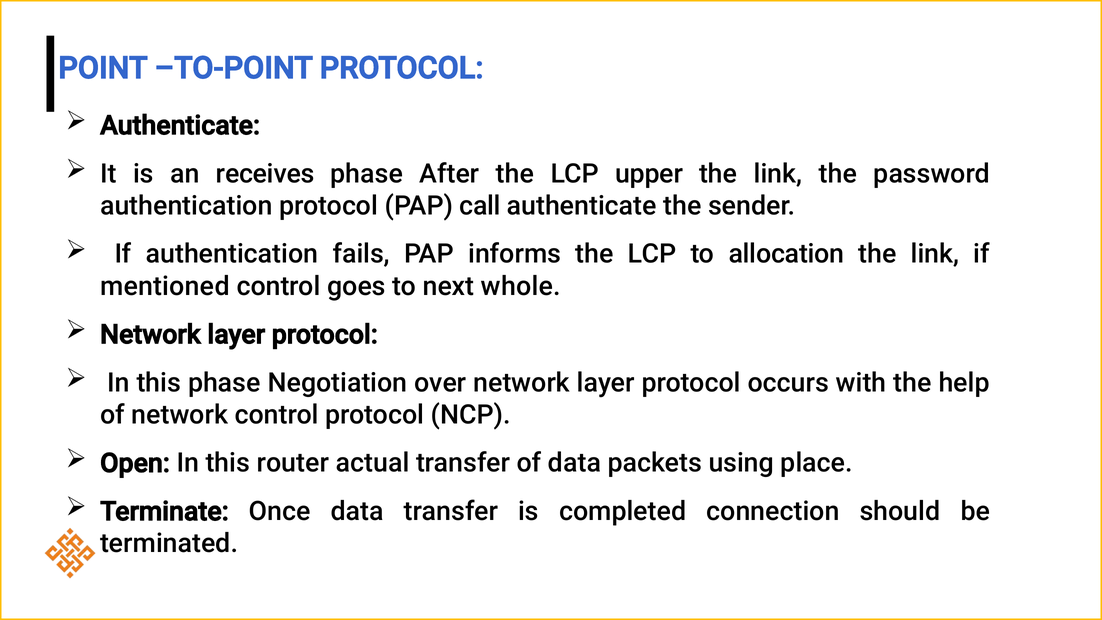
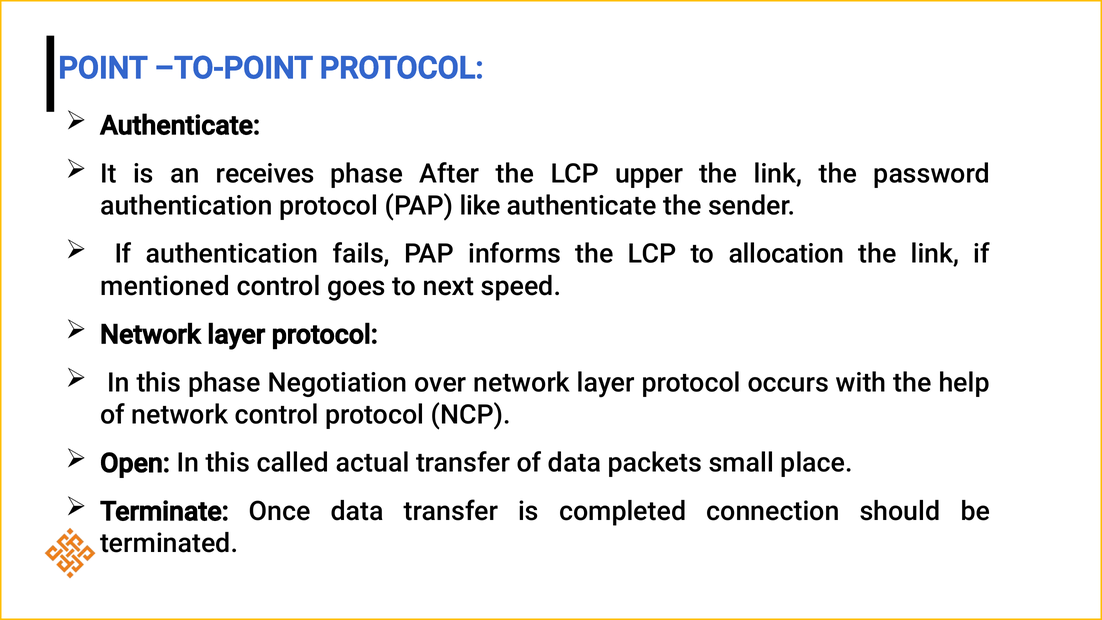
call: call -> like
whole: whole -> speed
router: router -> called
using: using -> small
